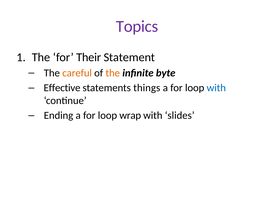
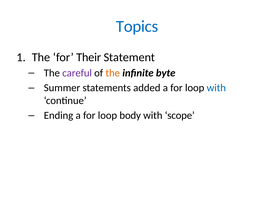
Topics colour: purple -> blue
careful colour: orange -> purple
Effective: Effective -> Summer
things: things -> added
wrap: wrap -> body
slides: slides -> scope
